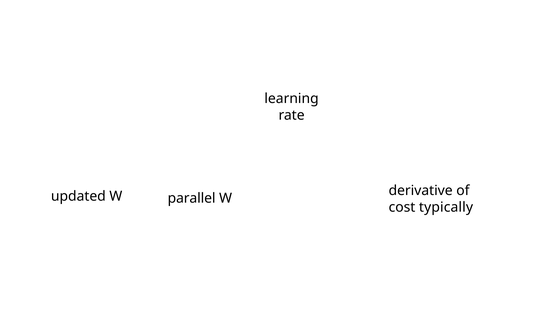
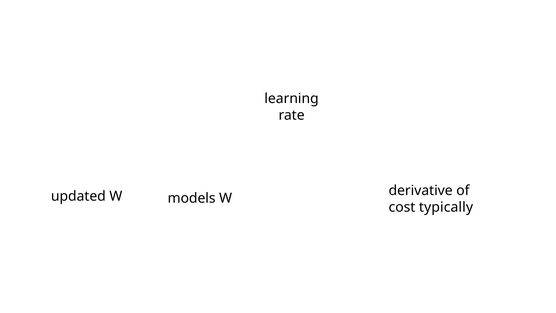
parallel: parallel -> models
